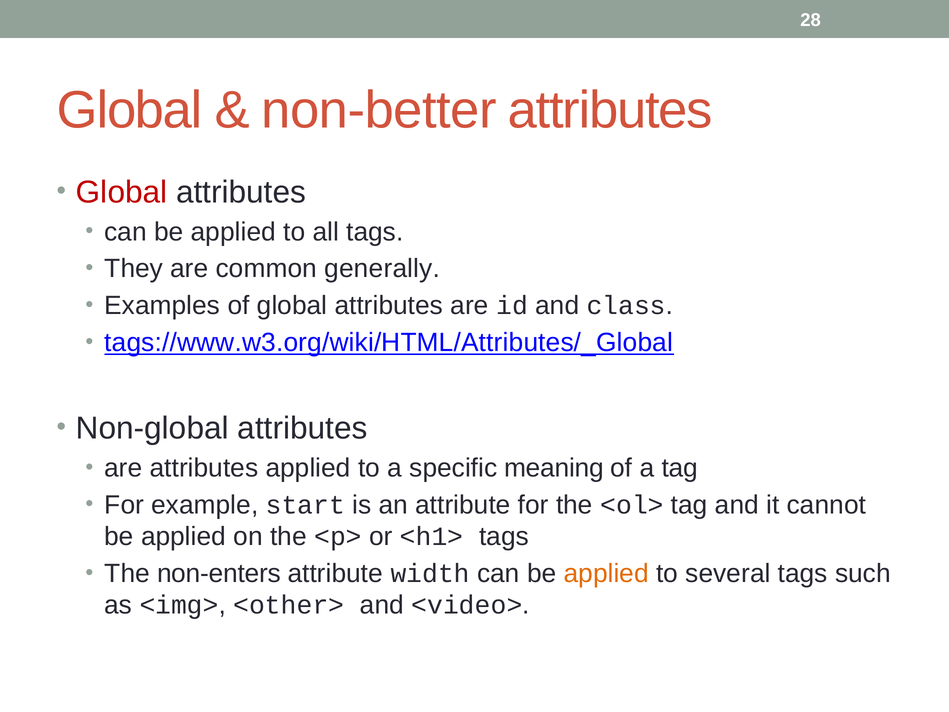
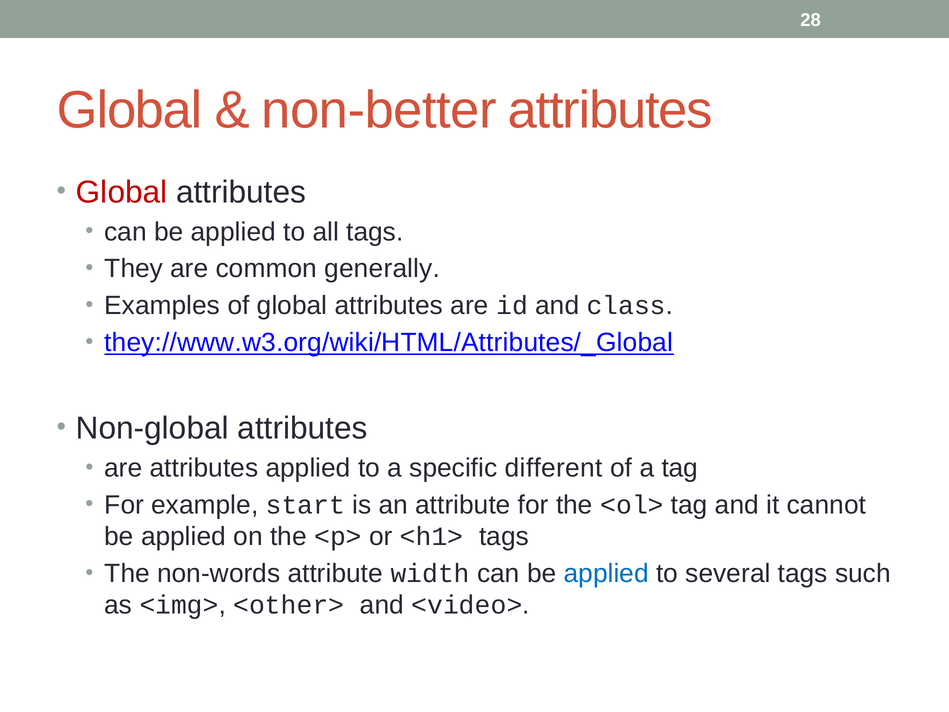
tags://www.w3.org/wiki/HTML/Attributes/_Global: tags://www.w3.org/wiki/HTML/Attributes/_Global -> they://www.w3.org/wiki/HTML/Attributes/_Global
meaning: meaning -> different
non-enters: non-enters -> non-words
applied at (606, 573) colour: orange -> blue
